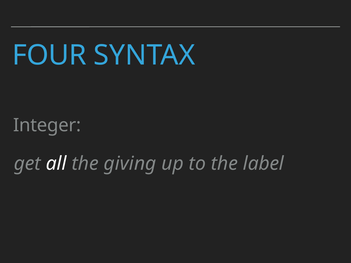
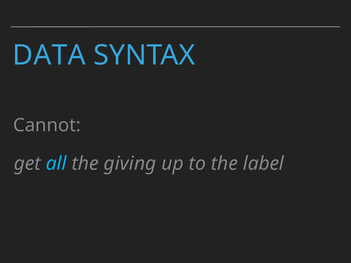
FOUR: FOUR -> DATA
Integer: Integer -> Cannot
all colour: white -> light blue
